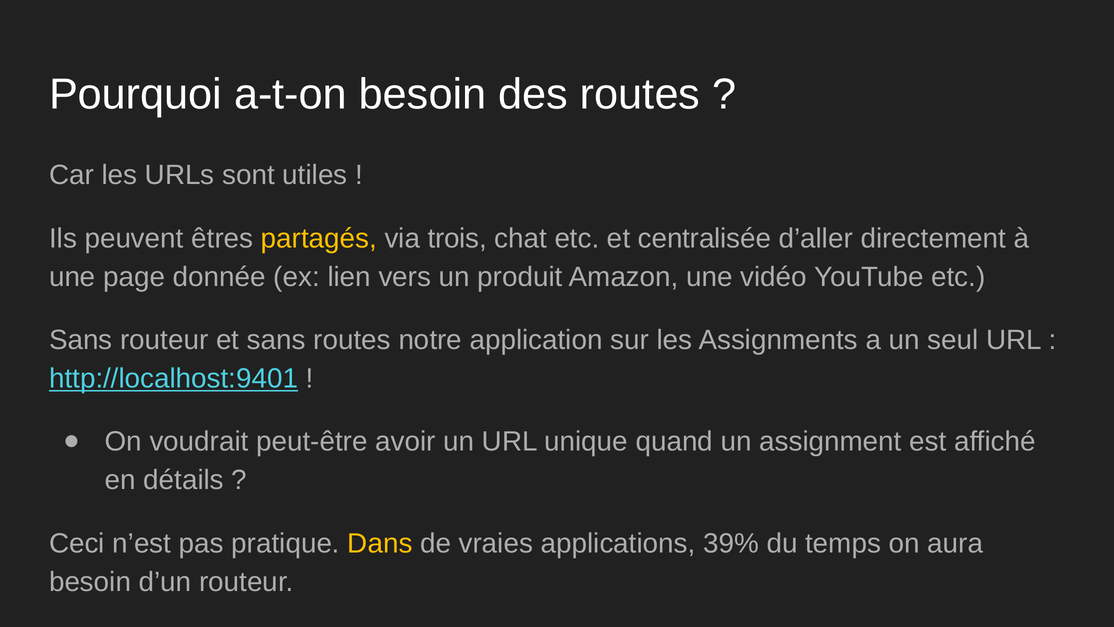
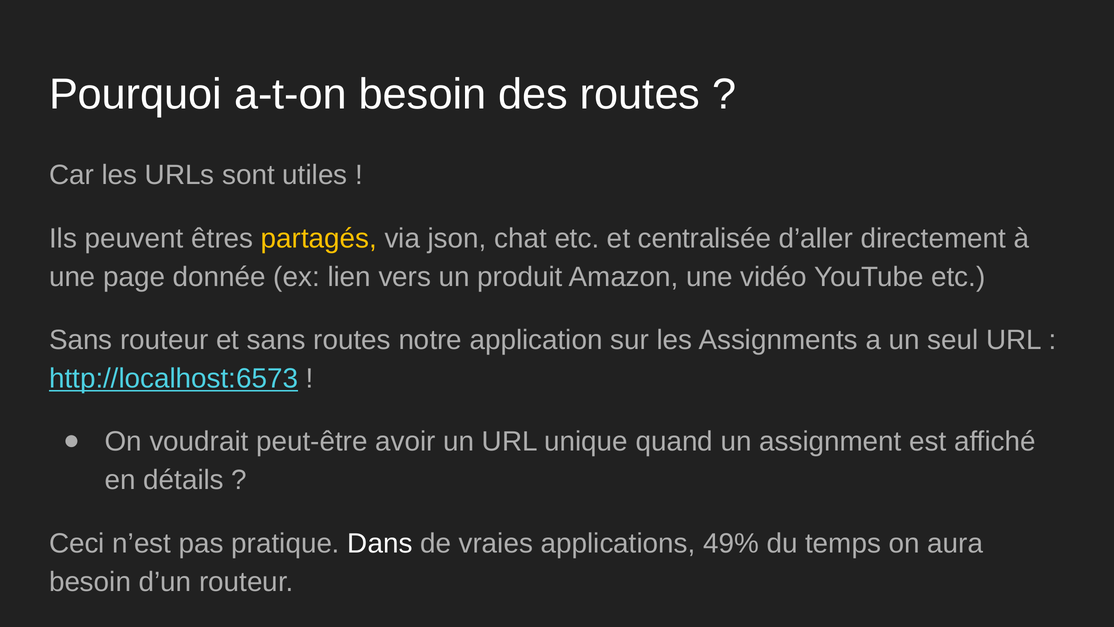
trois: trois -> json
http://localhost:9401: http://localhost:9401 -> http://localhost:6573
Dans colour: yellow -> white
39%: 39% -> 49%
